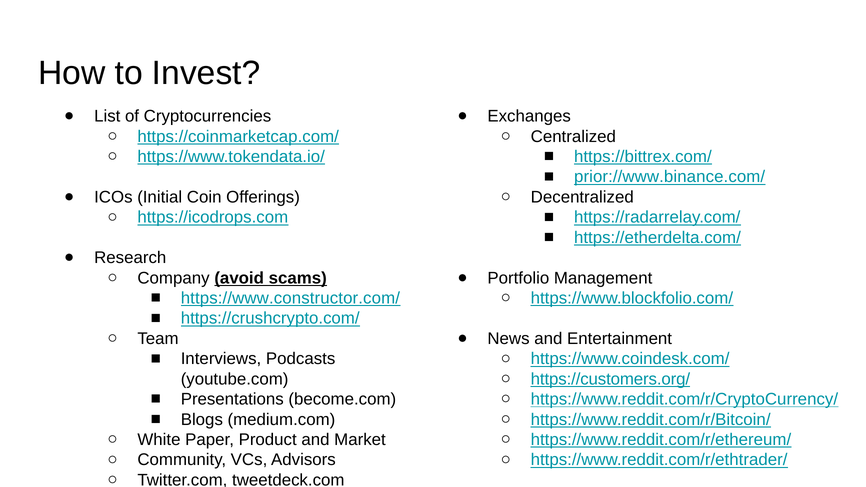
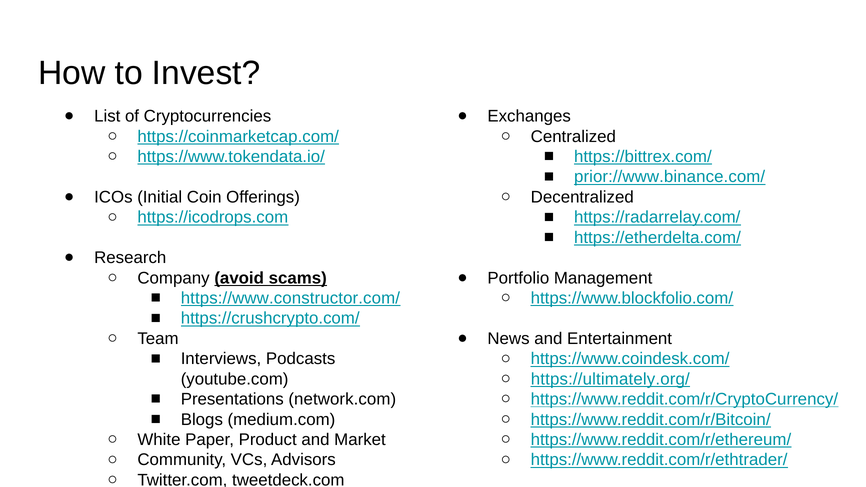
https://customers.org/: https://customers.org/ -> https://ultimately.org/
become.com: become.com -> network.com
